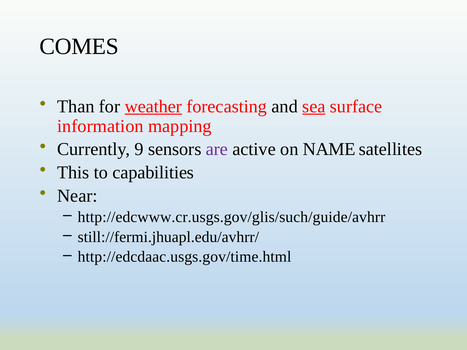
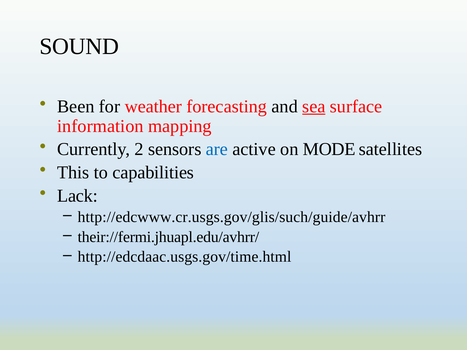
COMES: COMES -> SOUND
Than: Than -> Been
weather underline: present -> none
9: 9 -> 2
are colour: purple -> blue
NAME: NAME -> MODE
Near: Near -> Lack
still://fermi.jhuapl.edu/avhrr/: still://fermi.jhuapl.edu/avhrr/ -> their://fermi.jhuapl.edu/avhrr/
